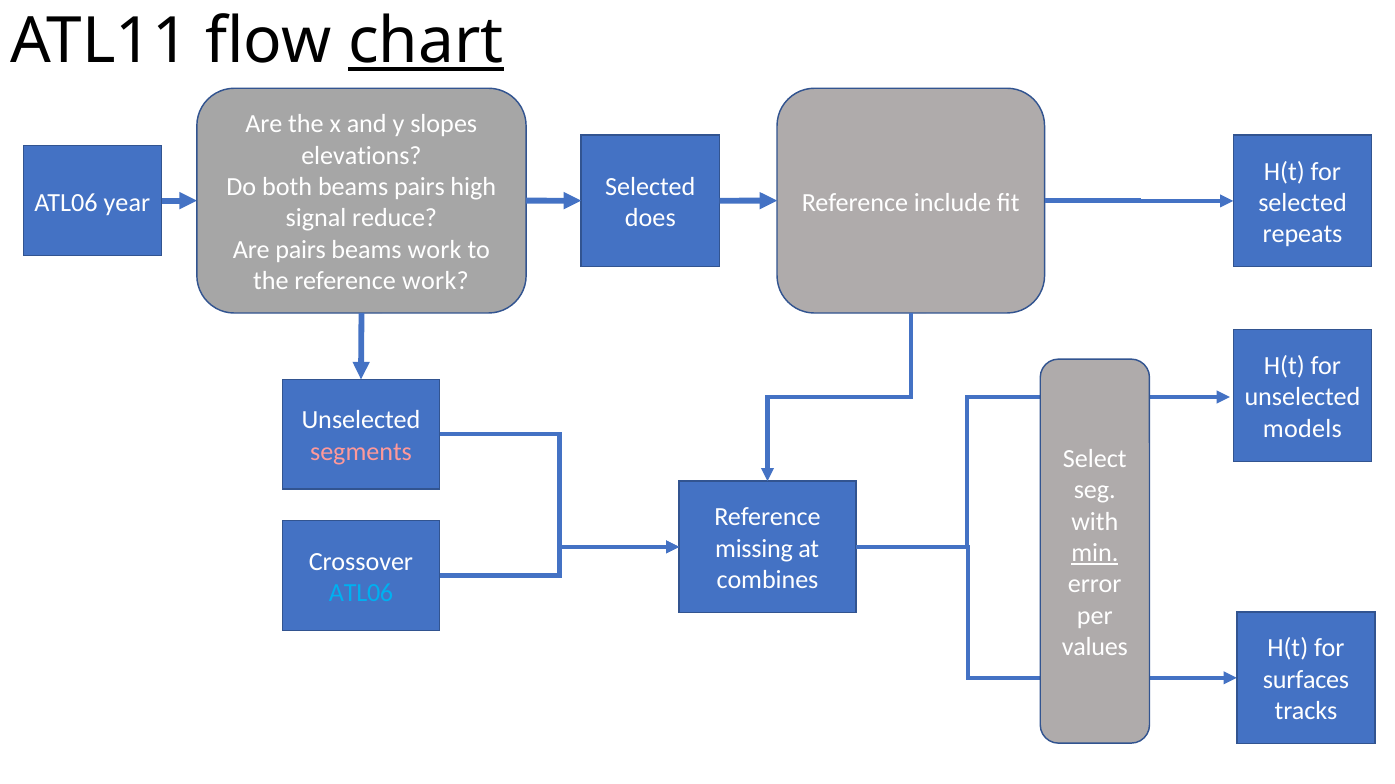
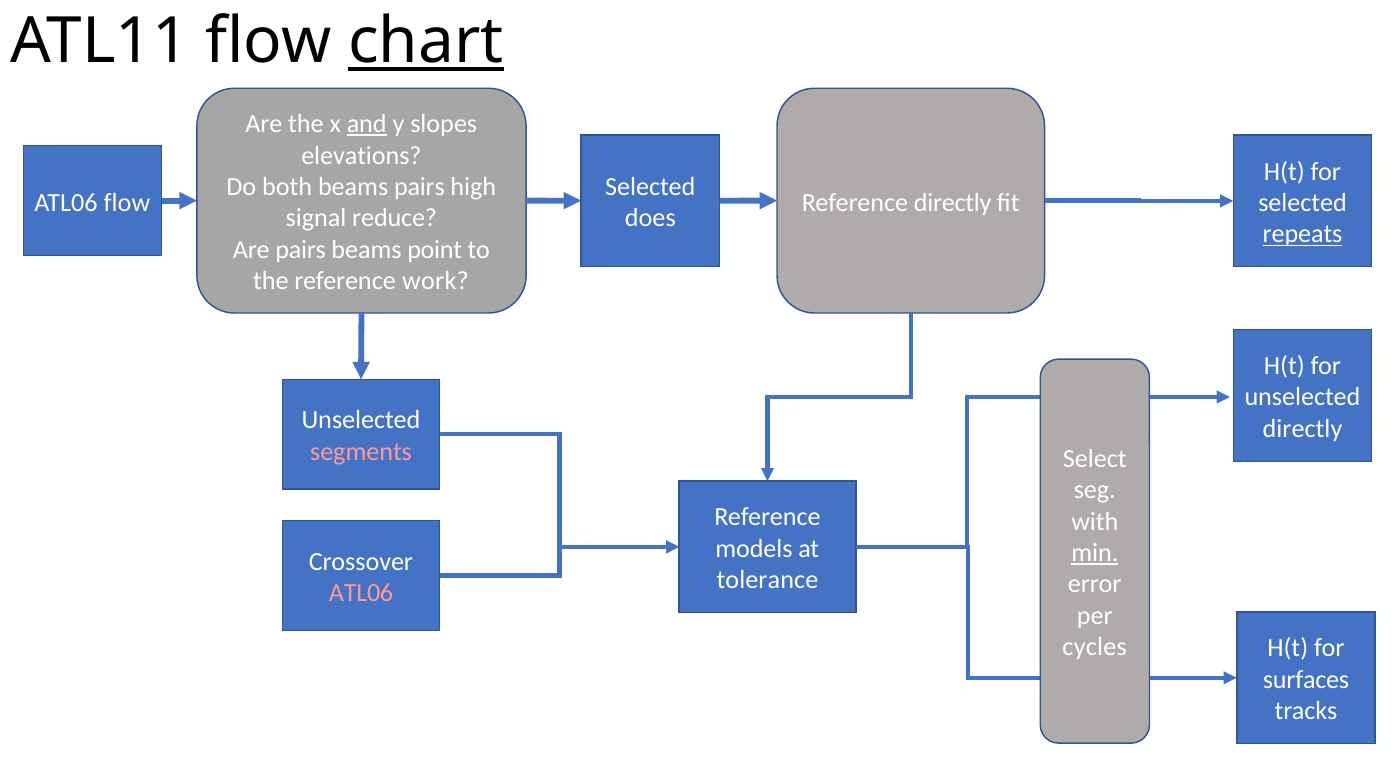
and underline: none -> present
ATL06 year: year -> flow
Reference include: include -> directly
repeats underline: none -> present
beams work: work -> point
models at (1302, 429): models -> directly
missing: missing -> models
combines: combines -> tolerance
ATL06 at (361, 593) colour: light blue -> pink
values: values -> cycles
